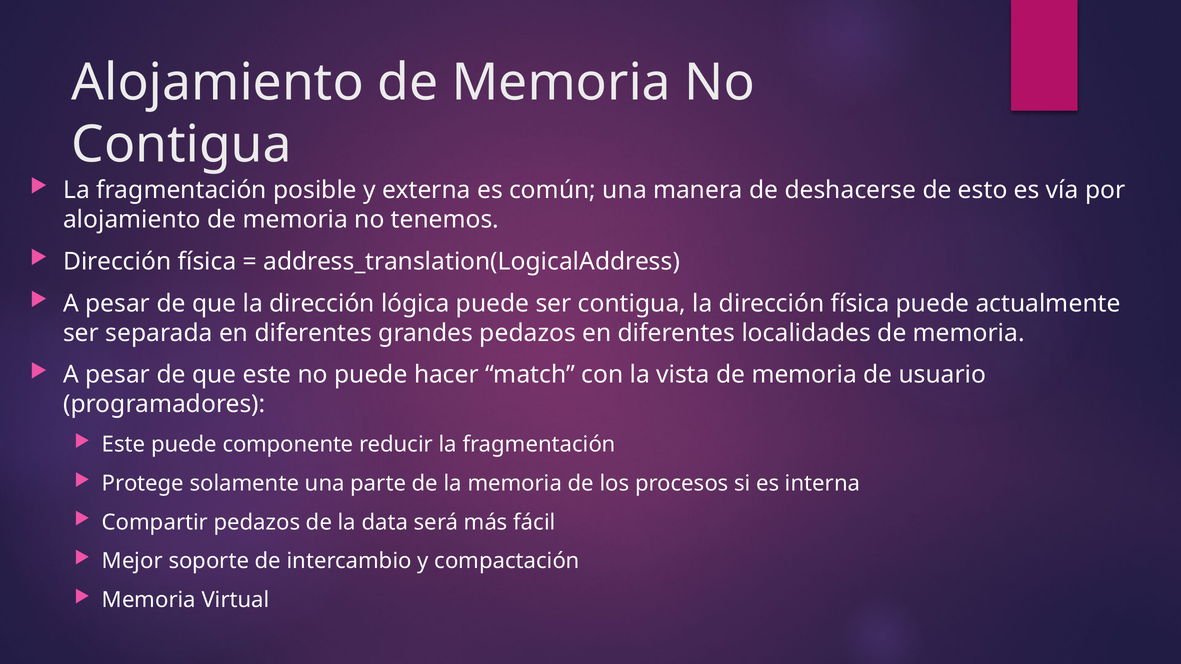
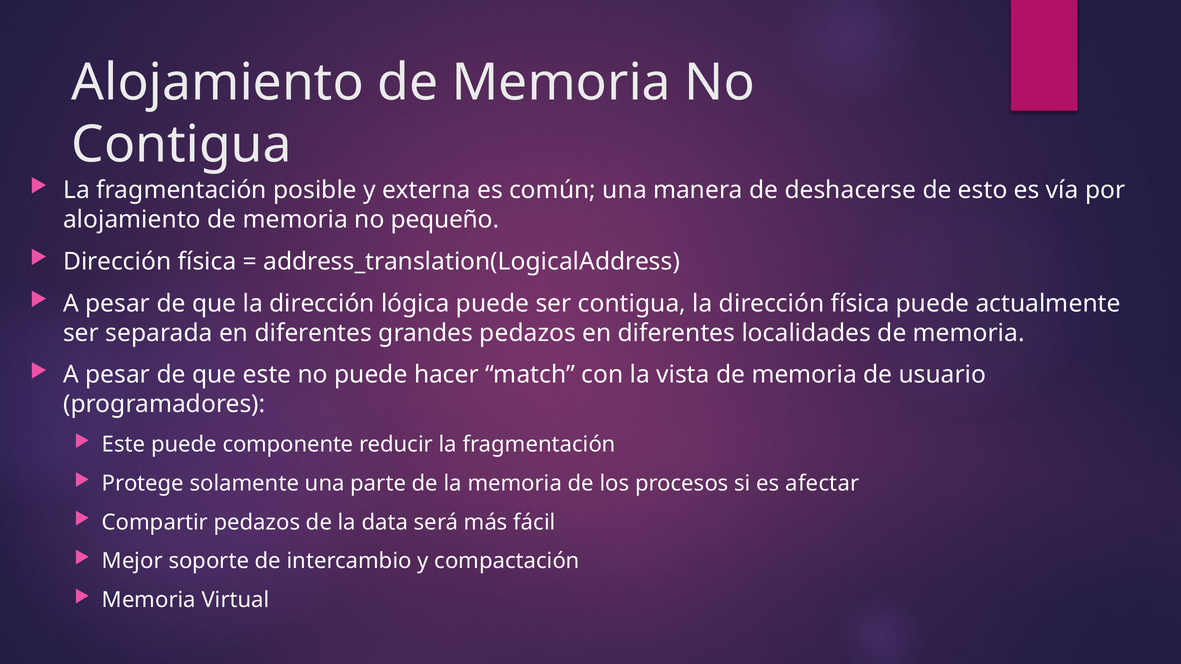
tenemos: tenemos -> pequeño
interna: interna -> afectar
